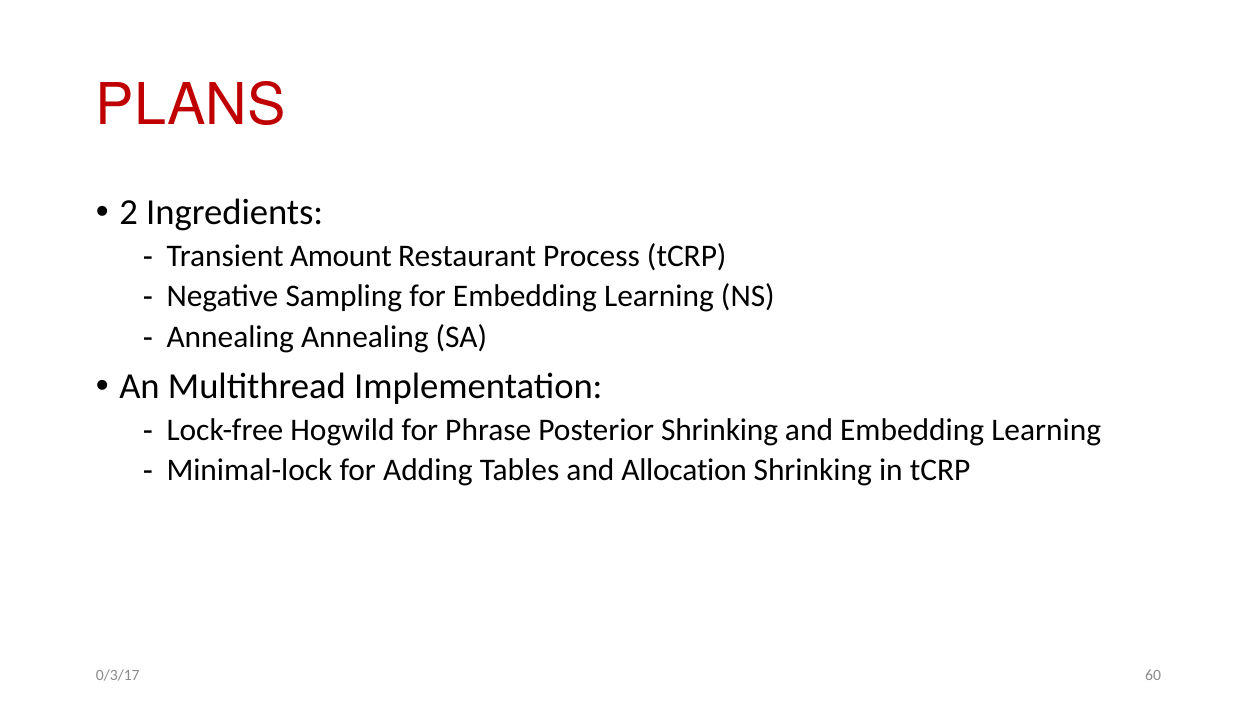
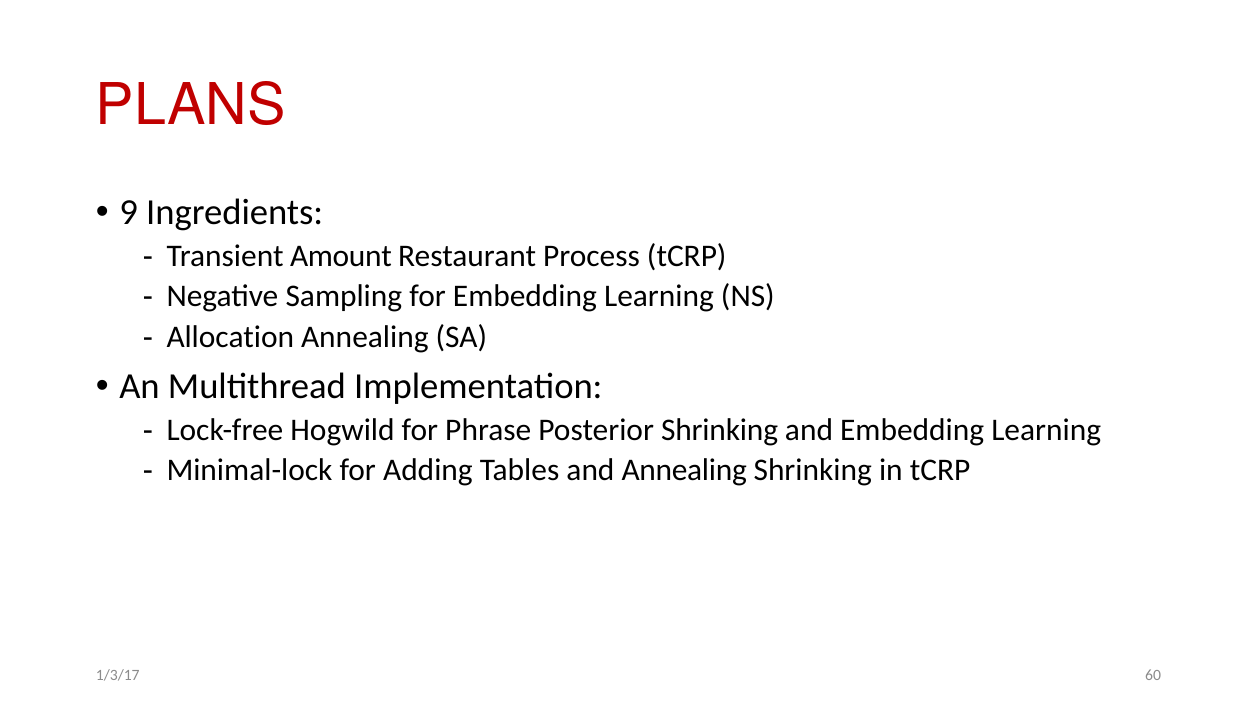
2: 2 -> 9
Annealing at (230, 337): Annealing -> Allocation
and Allocation: Allocation -> Annealing
0/3/17: 0/3/17 -> 1/3/17
